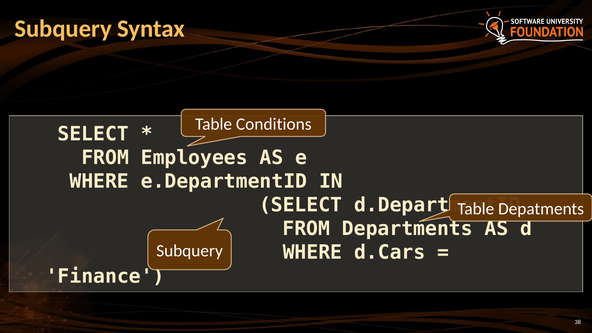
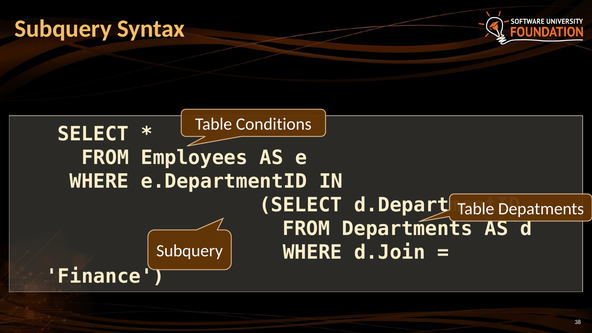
d.Cars: d.Cars -> d.Join
